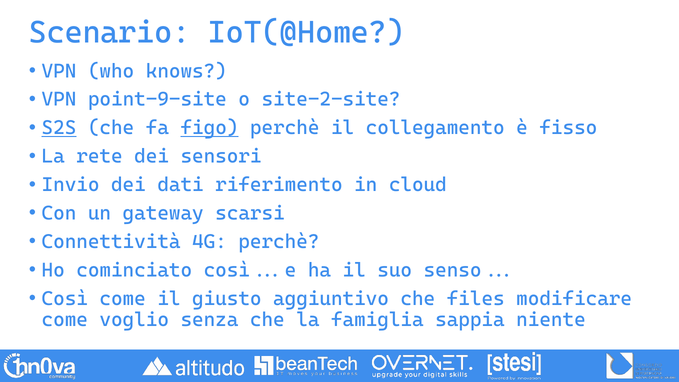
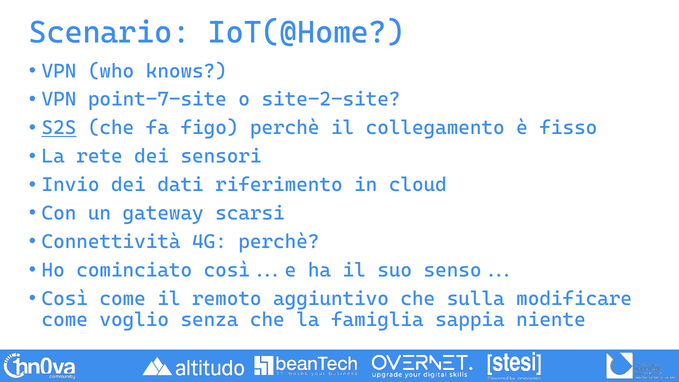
point-9-site: point-9-site -> point-7-site
figo underline: present -> none
giusto: giusto -> remoto
files: files -> sulla
